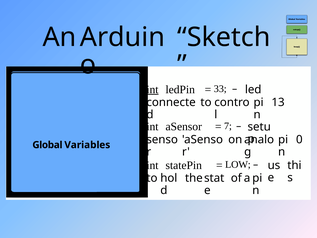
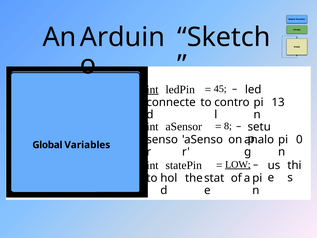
33: 33 -> 45
7: 7 -> 8
LOW underline: none -> present
